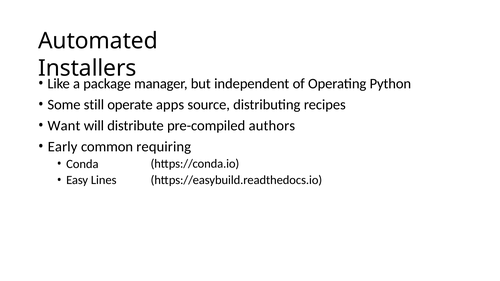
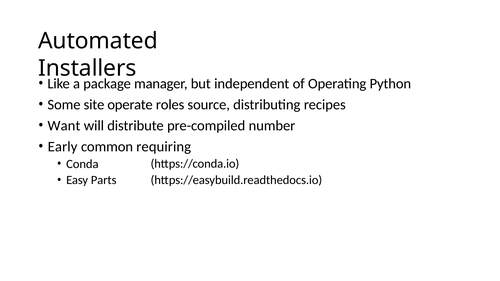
still: still -> site
apps: apps -> roles
authors: authors -> number
Lines: Lines -> Parts
